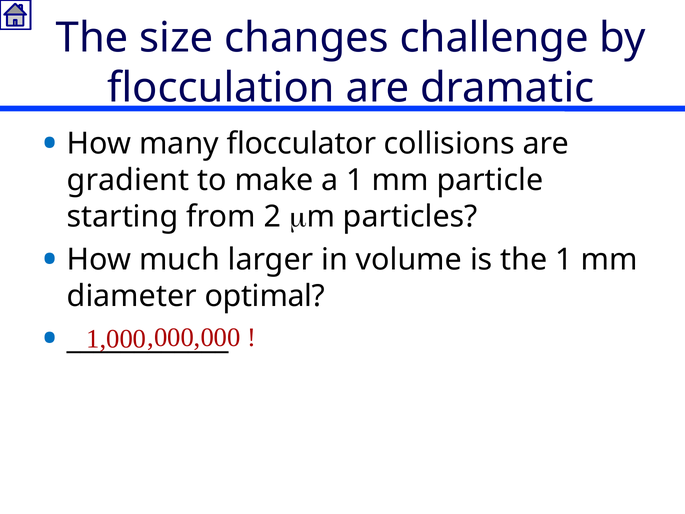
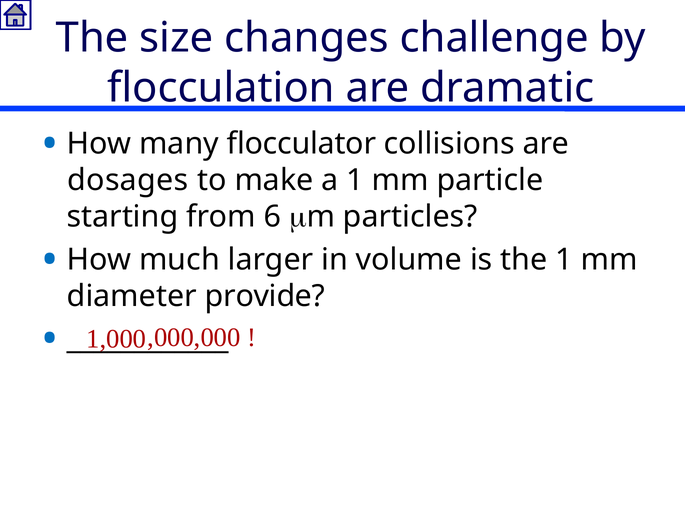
gradient: gradient -> dosages
2: 2 -> 6
optimal: optimal -> provide
